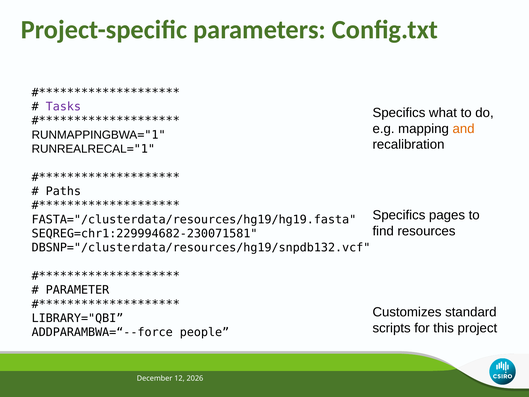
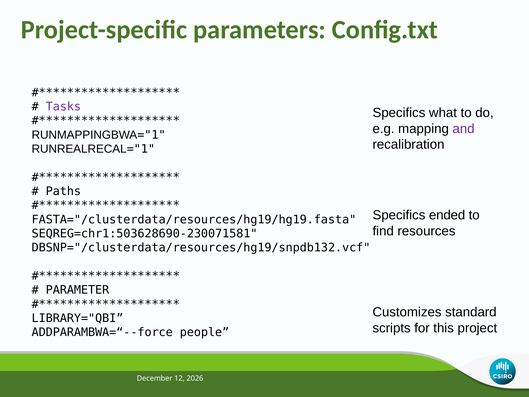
and colour: orange -> purple
pages: pages -> ended
SEQREG=chr1:229994682-230071581: SEQREG=chr1:229994682-230071581 -> SEQREG=chr1:503628690-230071581
